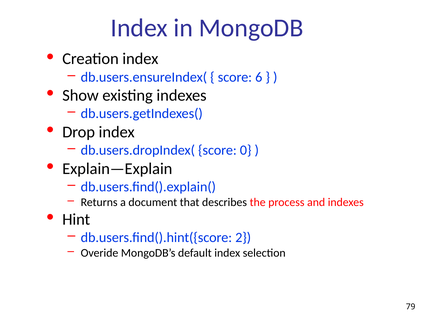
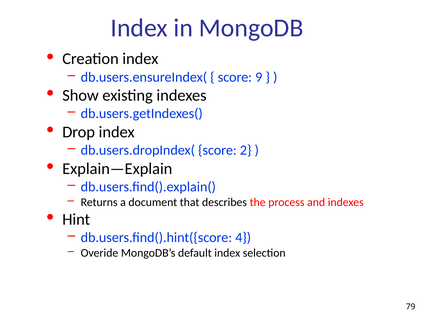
6: 6 -> 9
0: 0 -> 2
2: 2 -> 4
